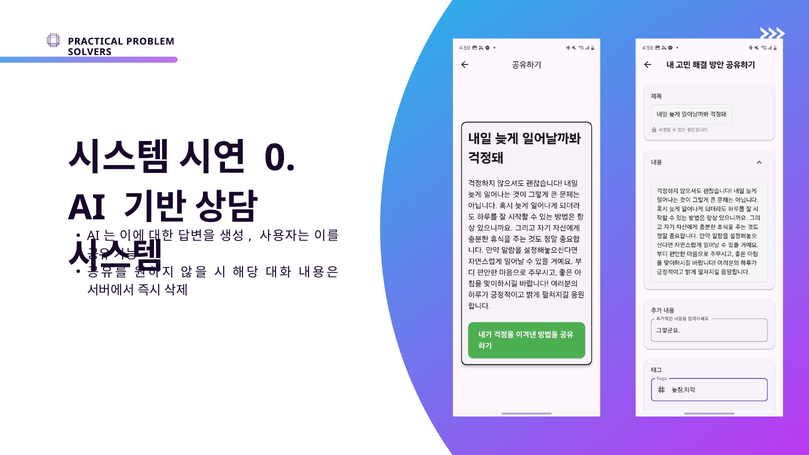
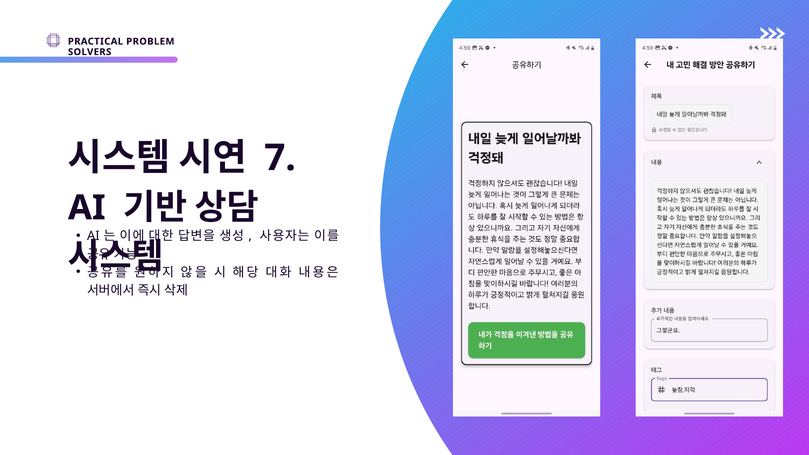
0: 0 -> 7
